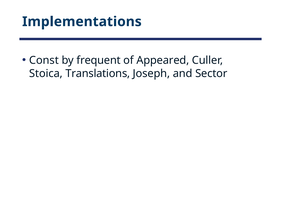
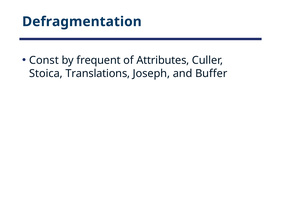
Implementations: Implementations -> Defragmentation
Appeared: Appeared -> Attributes
Sector: Sector -> Buffer
